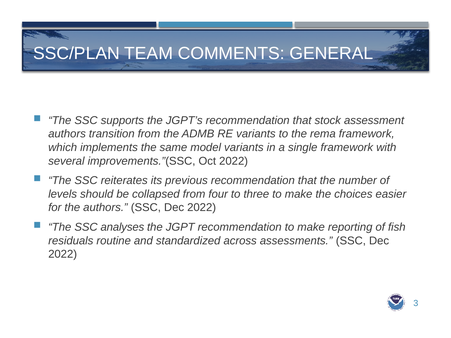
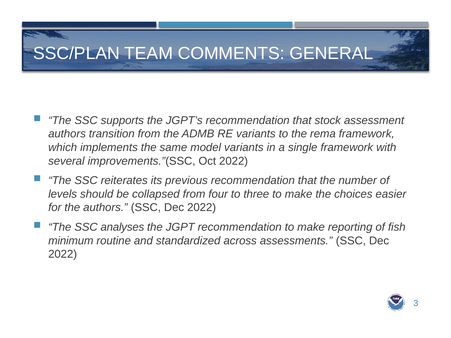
residuals: residuals -> minimum
